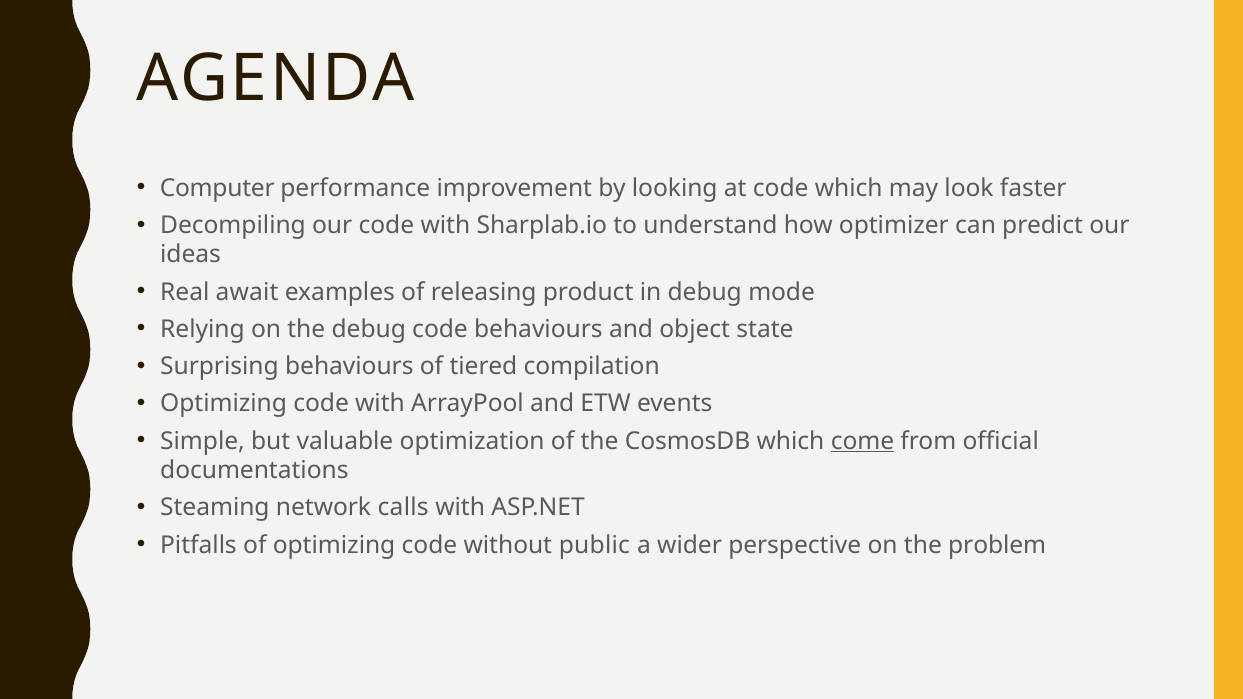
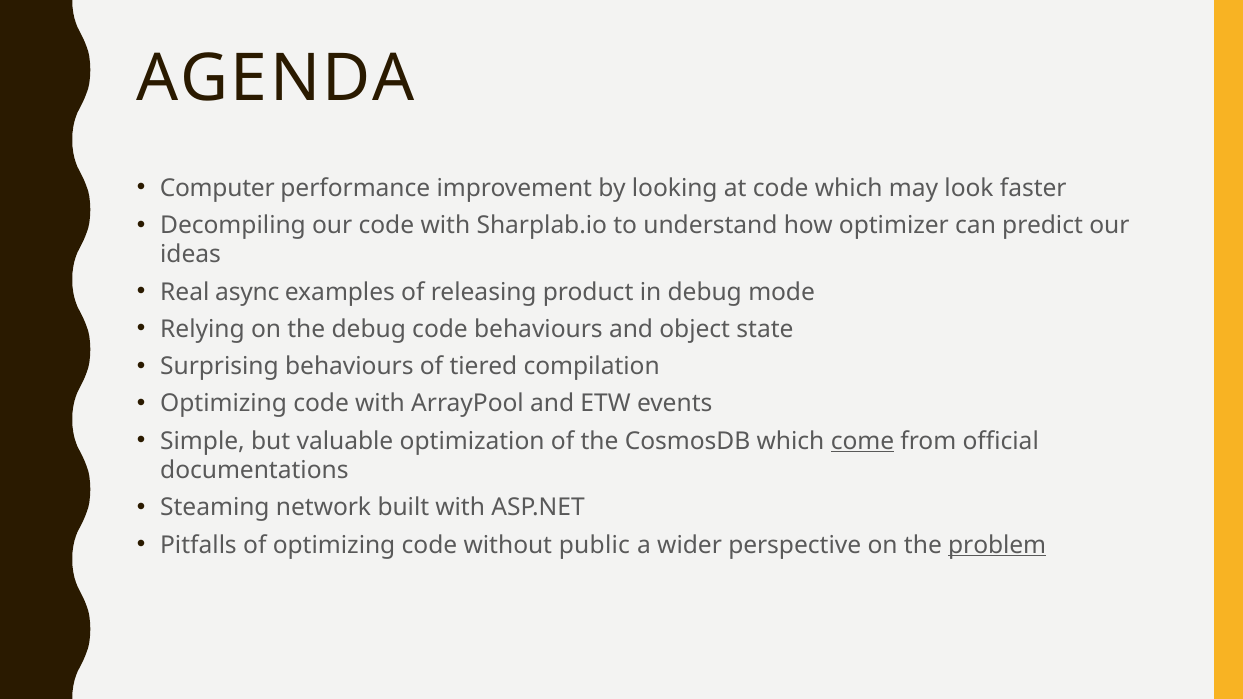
await: await -> async
calls: calls -> built
problem underline: none -> present
